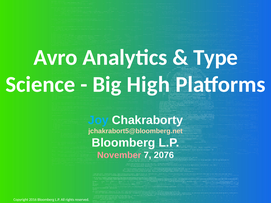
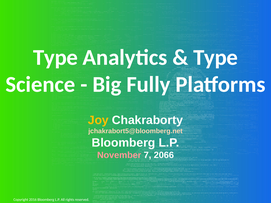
Avro at (55, 57): Avro -> Type
High: High -> Fully
Joy colour: light blue -> yellow
2076: 2076 -> 2066
